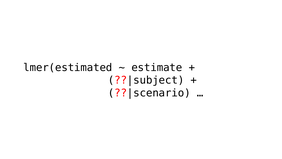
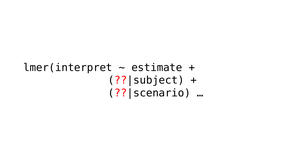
lmer(estimated: lmer(estimated -> lmer(interpret
